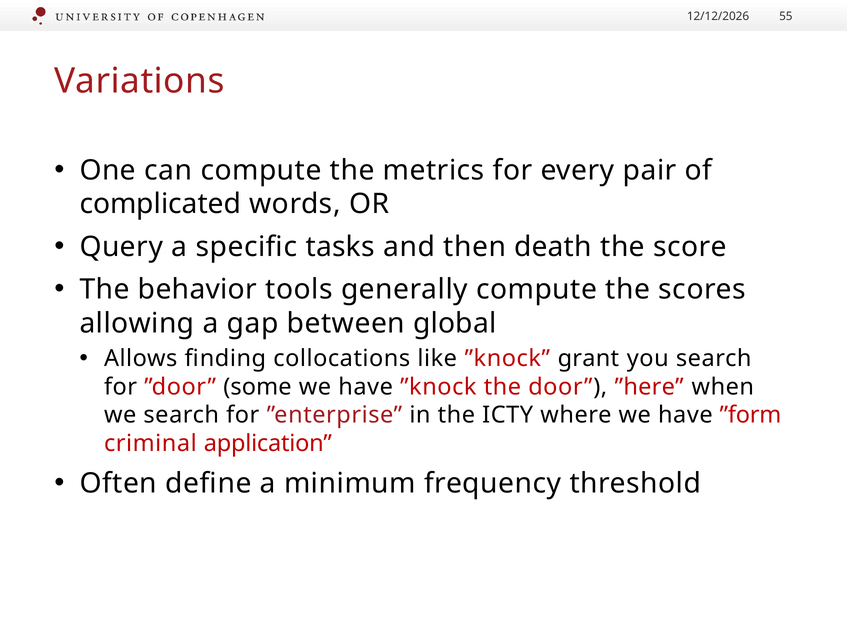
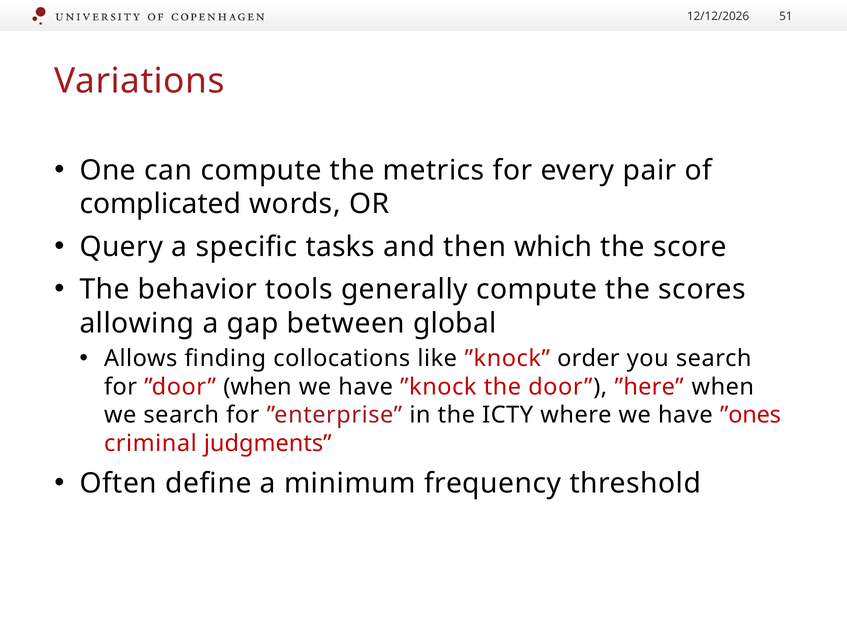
55: 55 -> 51
death: death -> which
grant: grant -> order
”door some: some -> when
”form: ”form -> ”ones
application: application -> judgments
